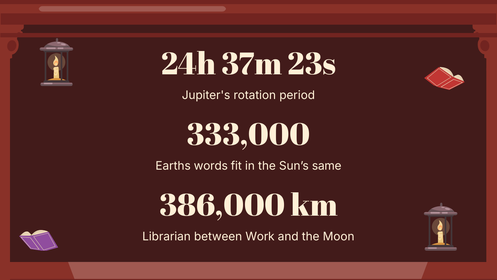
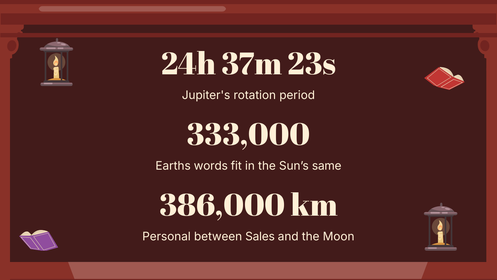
Librarian: Librarian -> Personal
Work: Work -> Sales
